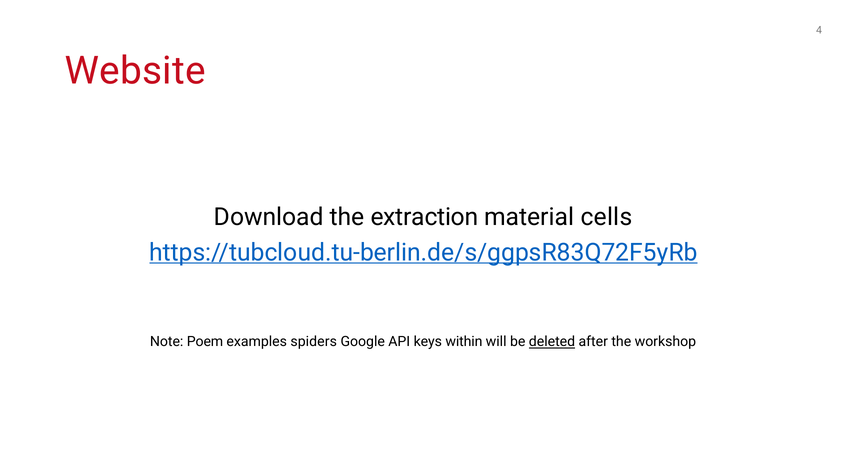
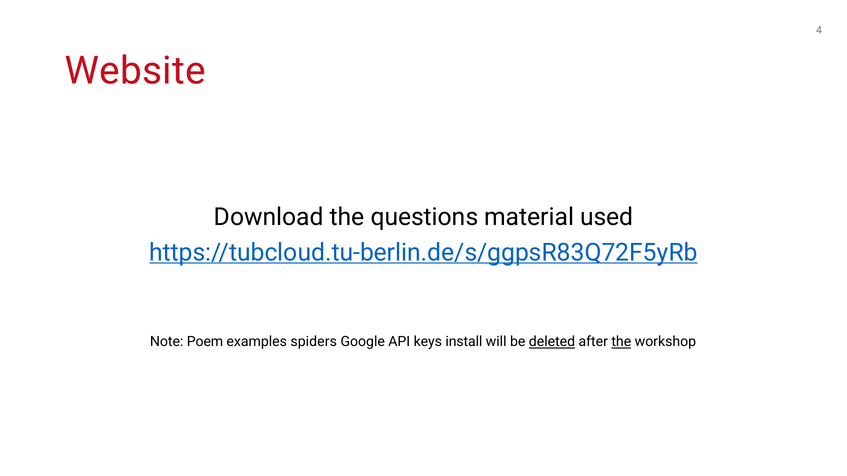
extraction: extraction -> questions
cells: cells -> used
within: within -> install
the at (621, 342) underline: none -> present
